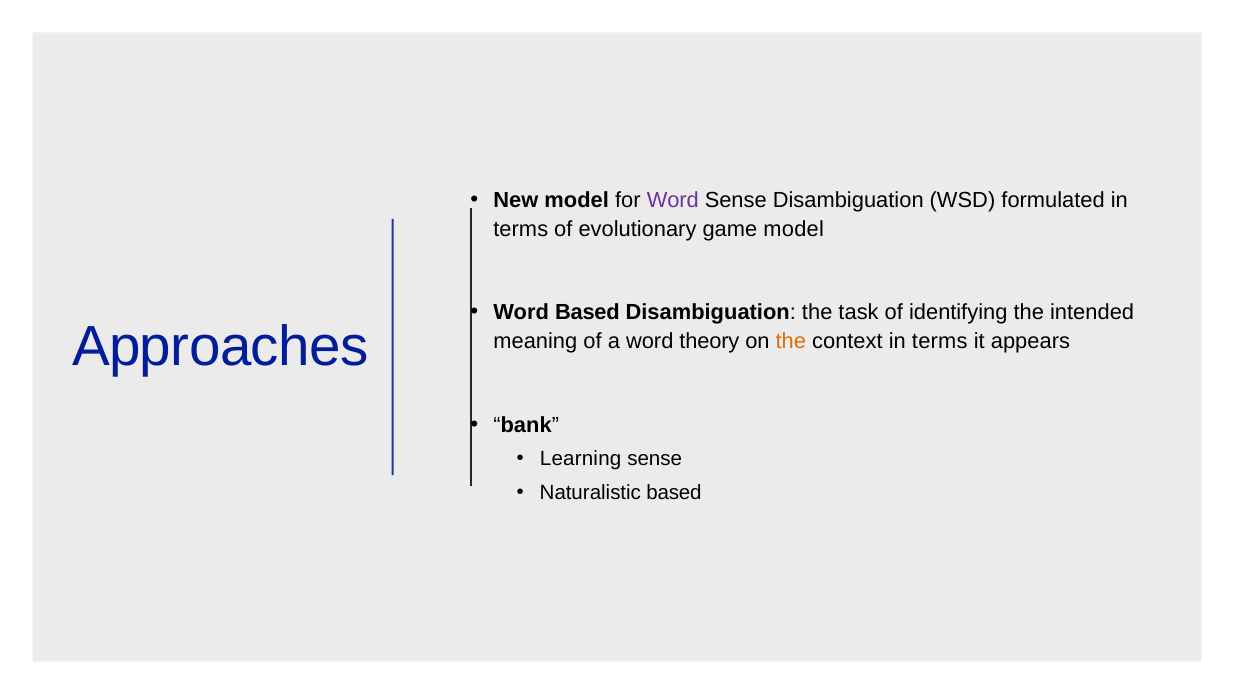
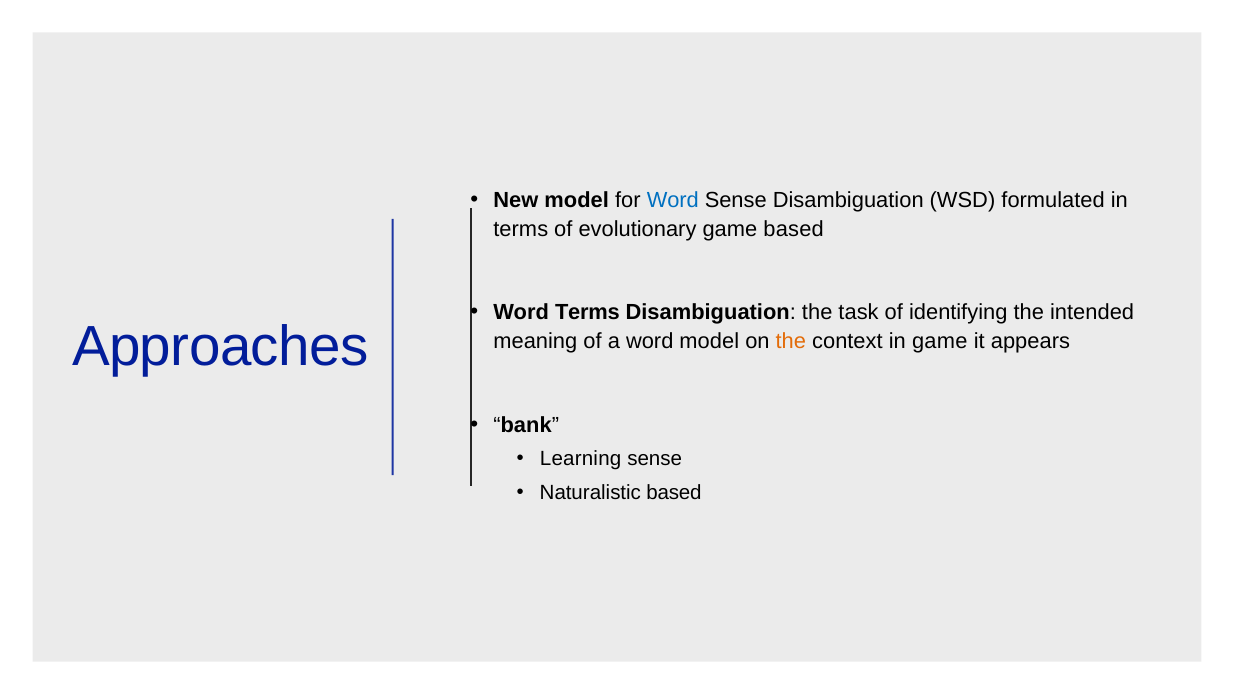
Word at (673, 200) colour: purple -> blue
game model: model -> based
Word Based: Based -> Terms
word theory: theory -> model
context in terms: terms -> game
